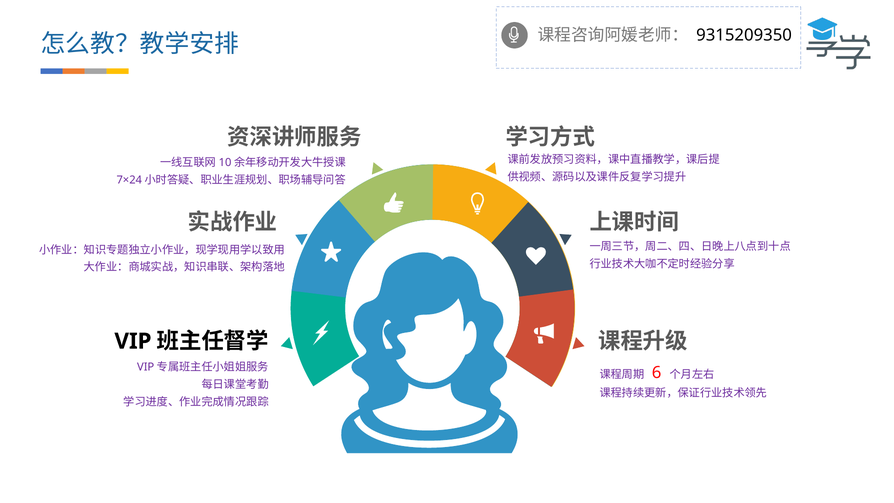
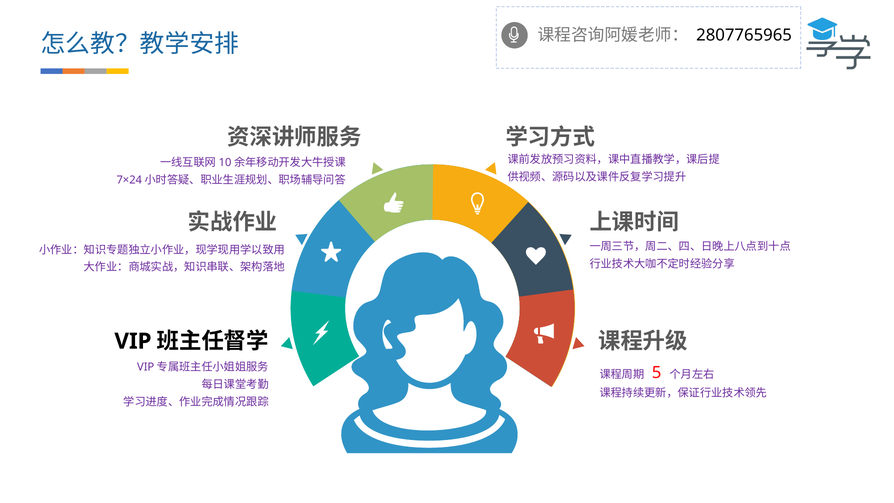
9315209350: 9315209350 -> 2807765965
6: 6 -> 5
